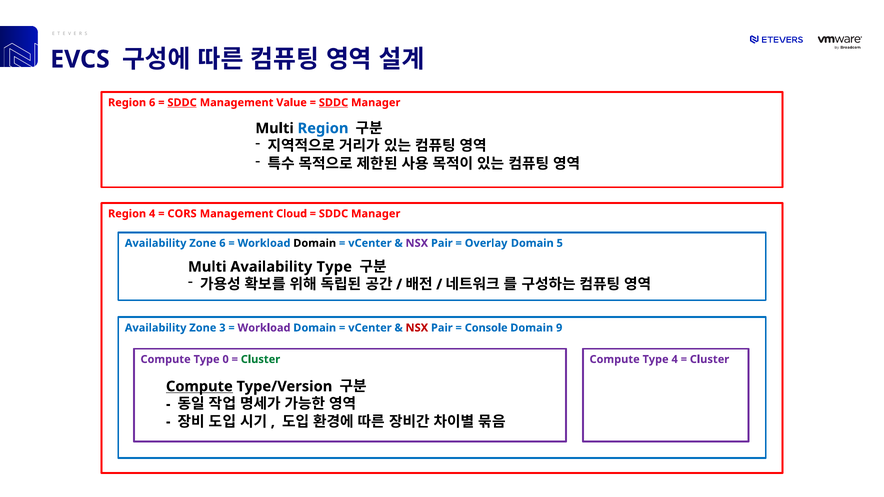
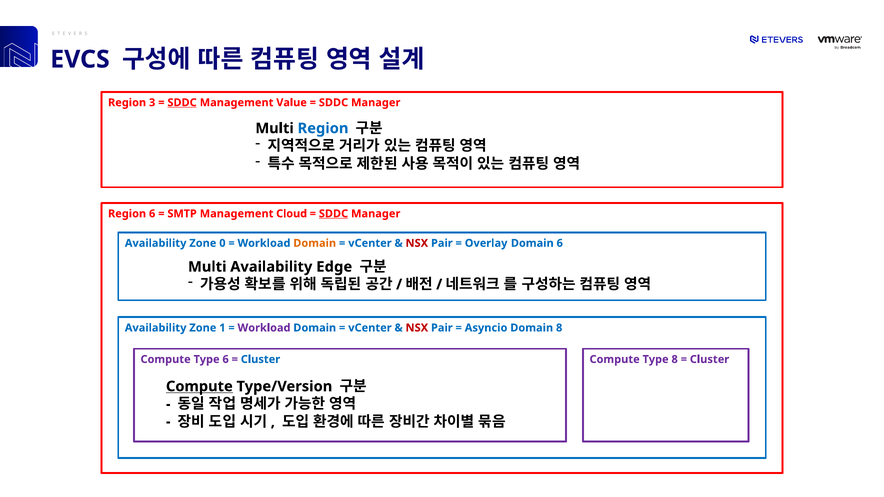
Region 6: 6 -> 3
SDDC at (334, 103) underline: present -> none
Region 4: 4 -> 6
CORS: CORS -> SMTP
SDDC at (334, 214) underline: none -> present
Zone 6: 6 -> 0
Domain at (315, 243) colour: black -> orange
NSX at (417, 243) colour: purple -> red
Domain 5: 5 -> 6
Availability Type: Type -> Edge
3: 3 -> 1
Console: Console -> Asyncio
Domain 9: 9 -> 8
Type 0: 0 -> 6
Cluster at (260, 360) colour: green -> blue
Type 4: 4 -> 8
